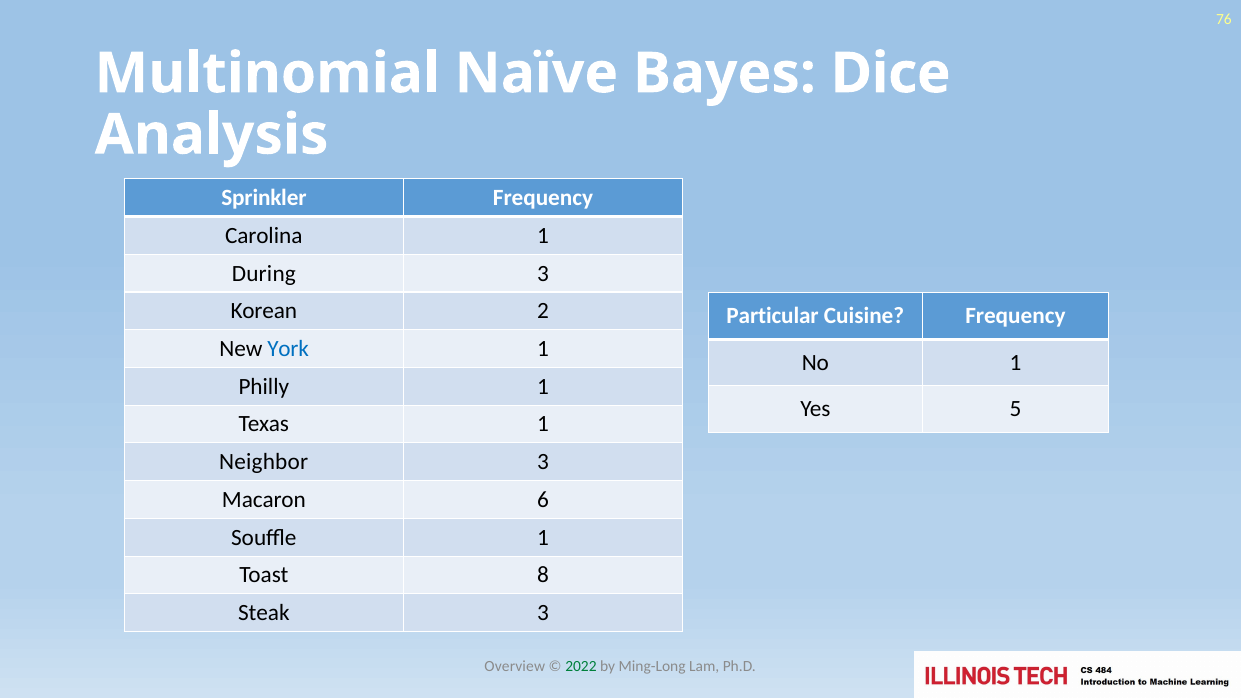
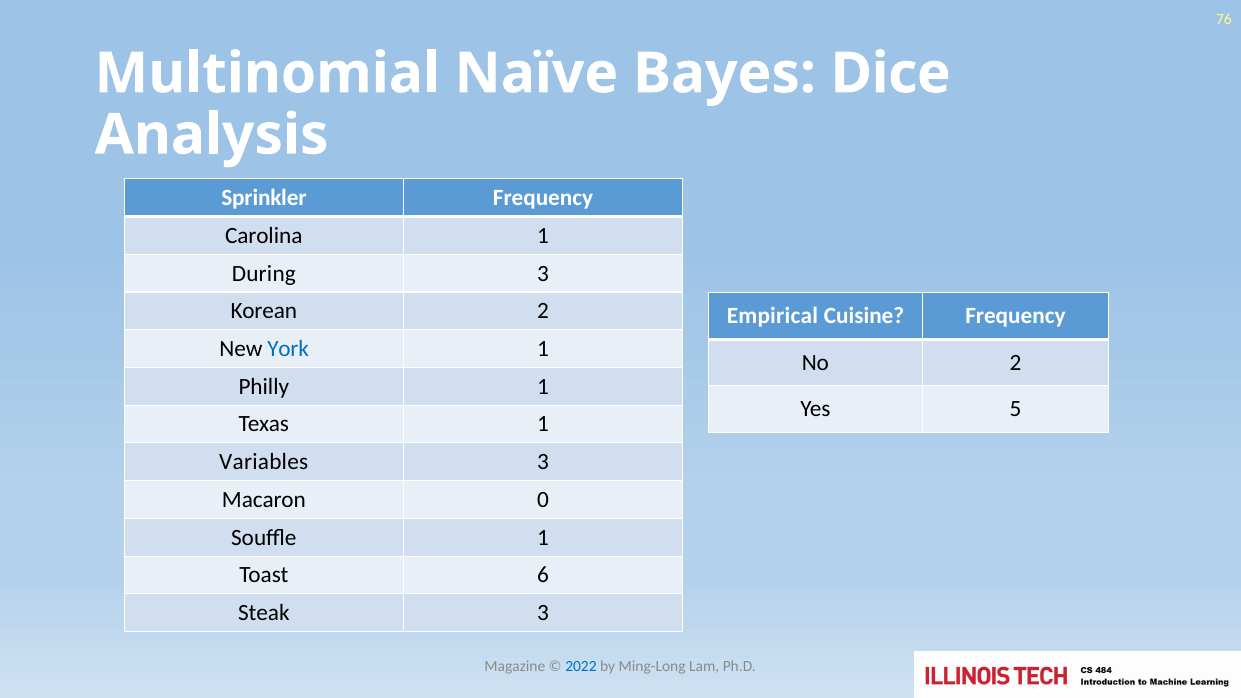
Particular: Particular -> Empirical
No 1: 1 -> 2
Neighbor: Neighbor -> Variables
6: 6 -> 0
8: 8 -> 6
Overview: Overview -> Magazine
2022 colour: green -> blue
